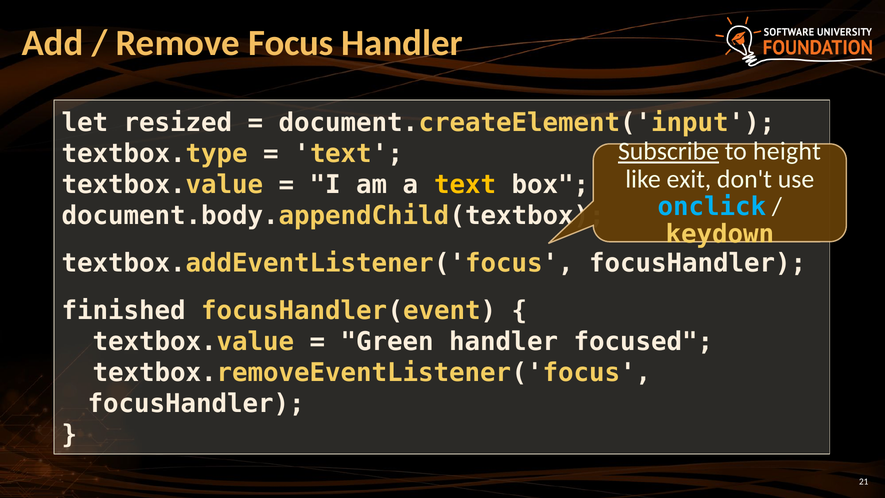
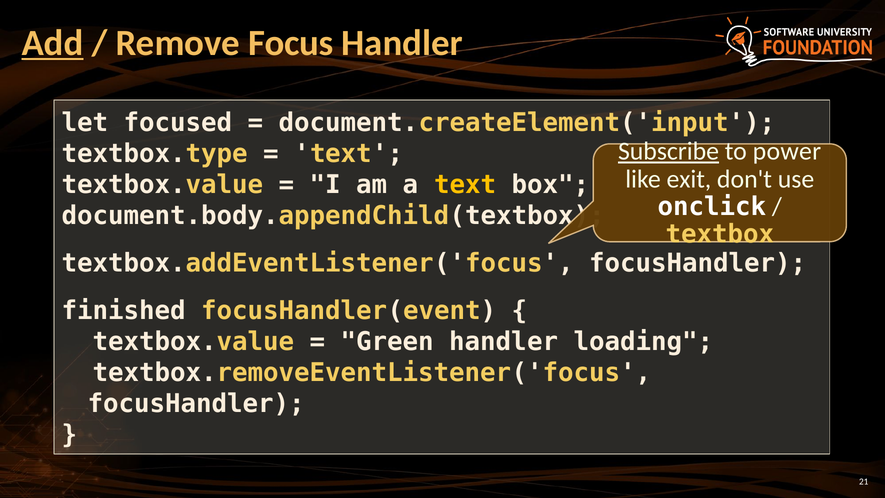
Add underline: none -> present
resized: resized -> focused
height: height -> power
onclick colour: light blue -> white
keydown: keydown -> textbox
focused: focused -> loading
